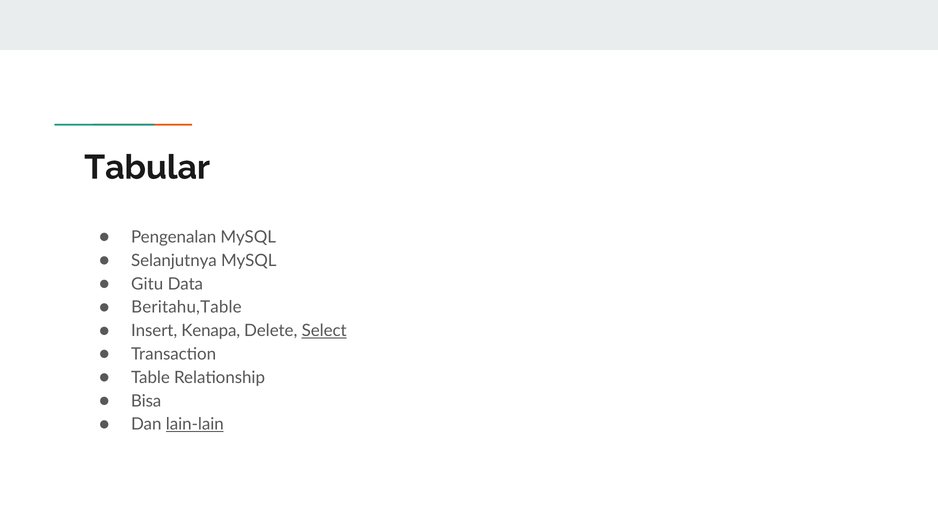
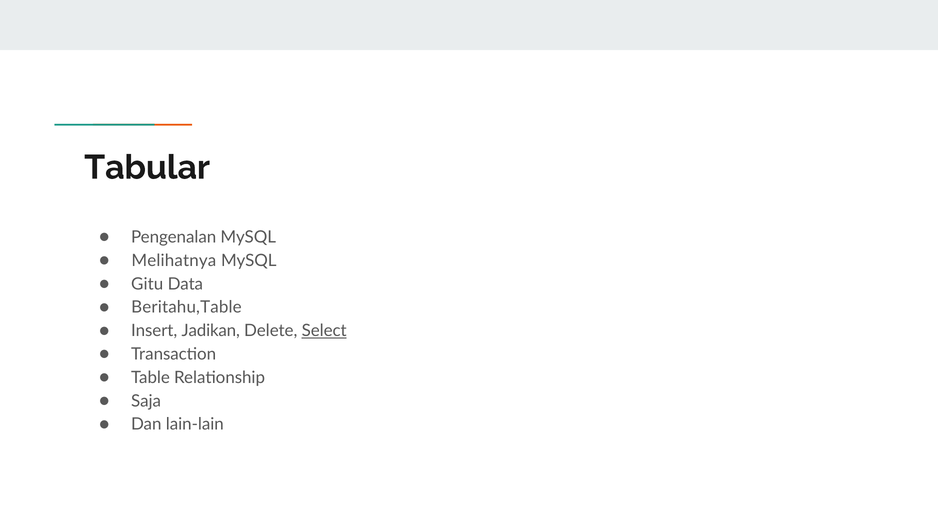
Selanjutnya: Selanjutnya -> Melihatnya
Kenapa: Kenapa -> Jadikan
Bisa: Bisa -> Saja
lain-lain underline: present -> none
